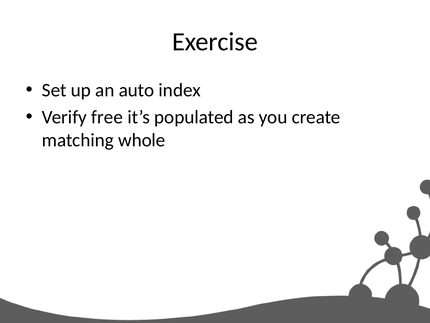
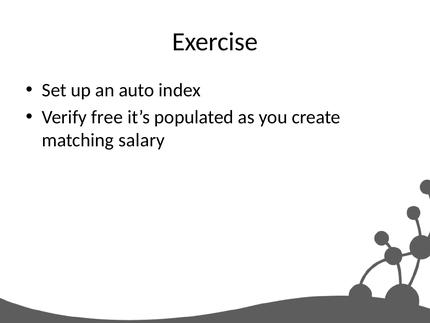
whole: whole -> salary
